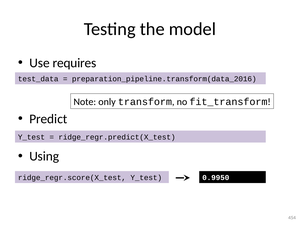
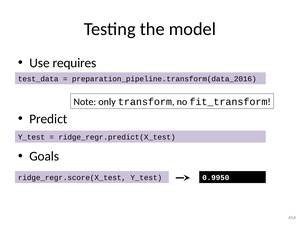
Using: Using -> Goals
